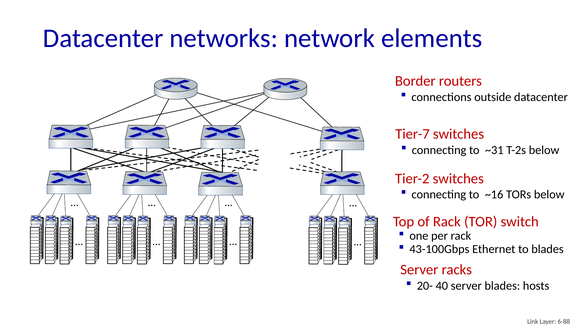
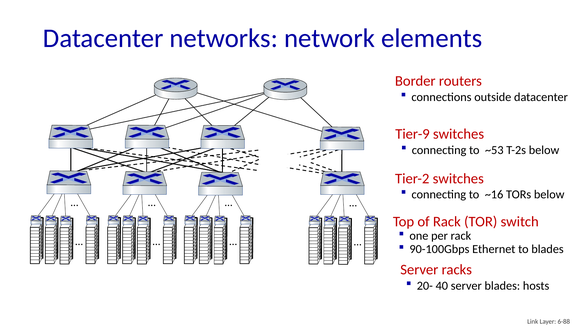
Tier-7: Tier-7 -> Tier-9
~31: ~31 -> ~53
43-100Gbps: 43-100Gbps -> 90-100Gbps
